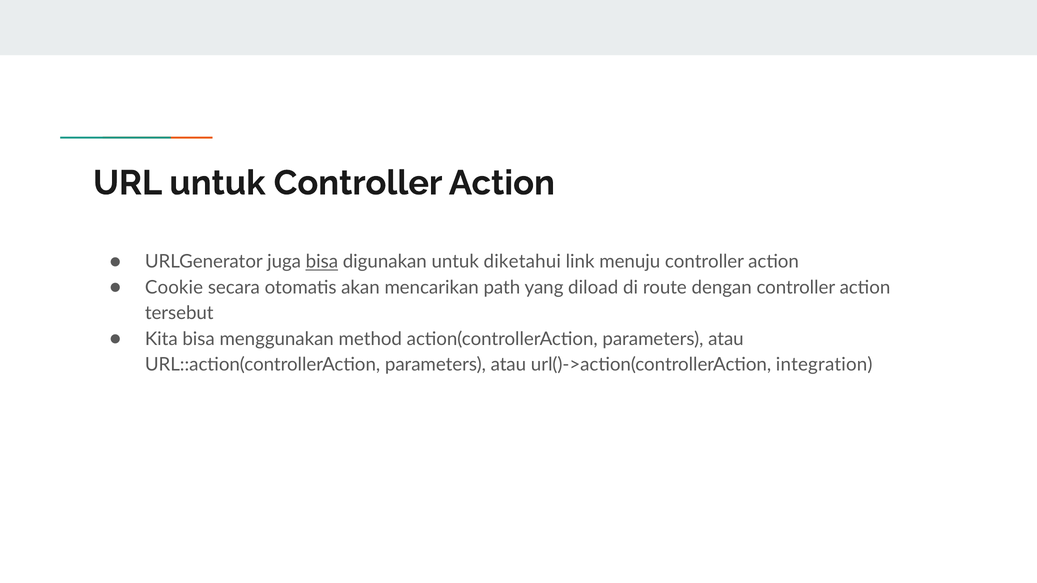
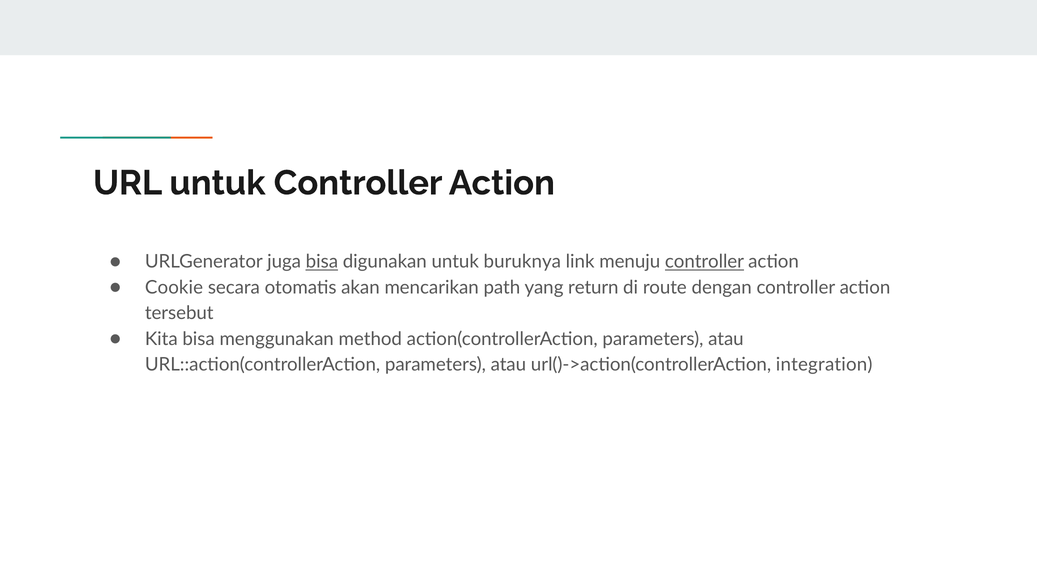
diketahui: diketahui -> buruknya
controller at (704, 262) underline: none -> present
diload: diload -> return
